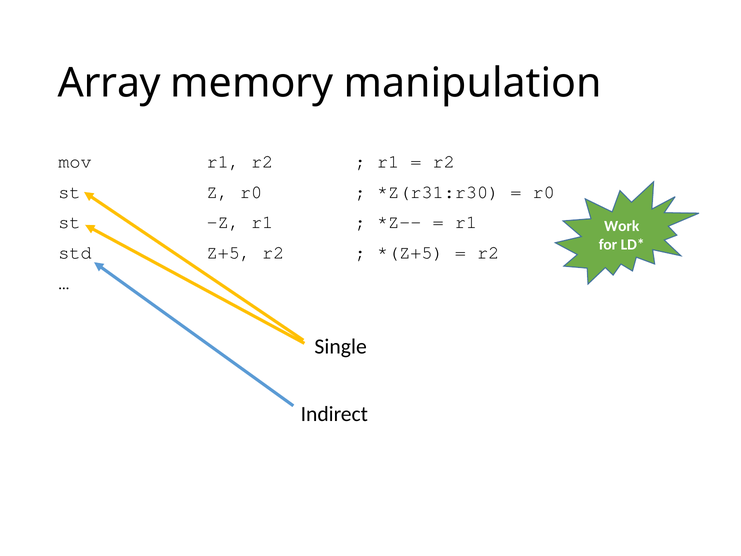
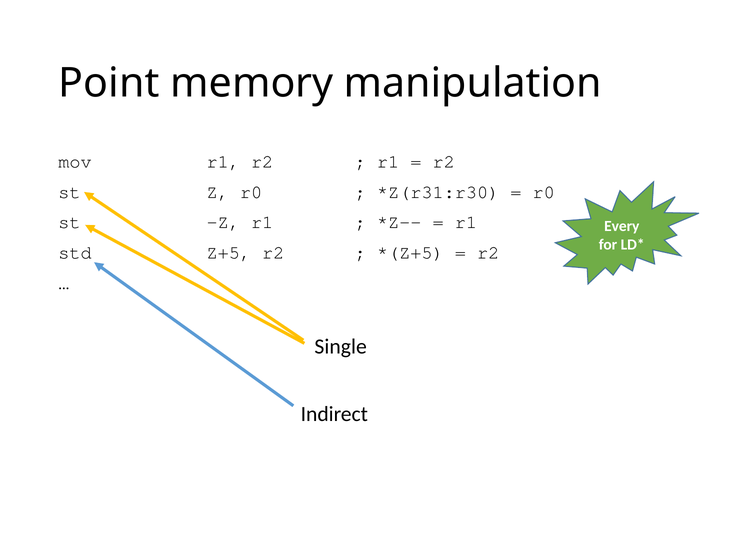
Array: Array -> Point
Work: Work -> Every
